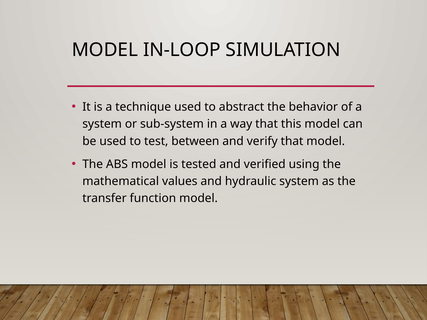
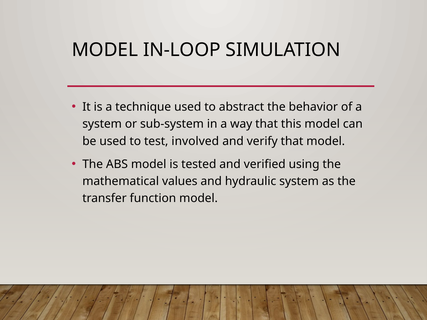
between: between -> involved
